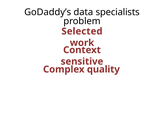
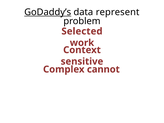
GoDaddy’s underline: none -> present
specialists: specialists -> represent
quality: quality -> cannot
